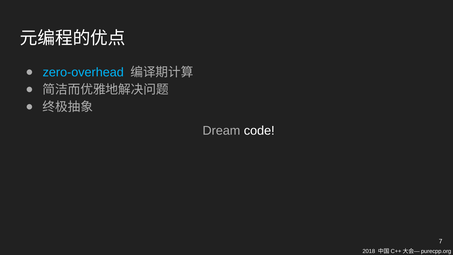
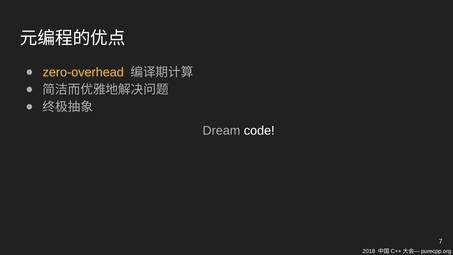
zero-overhead colour: light blue -> yellow
